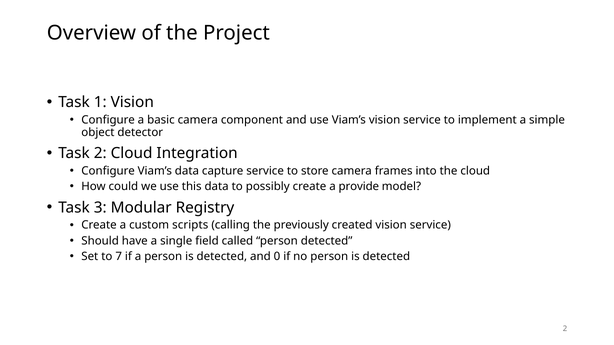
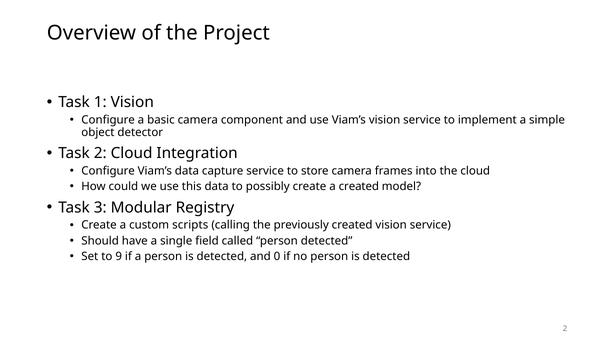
a provide: provide -> created
7: 7 -> 9
